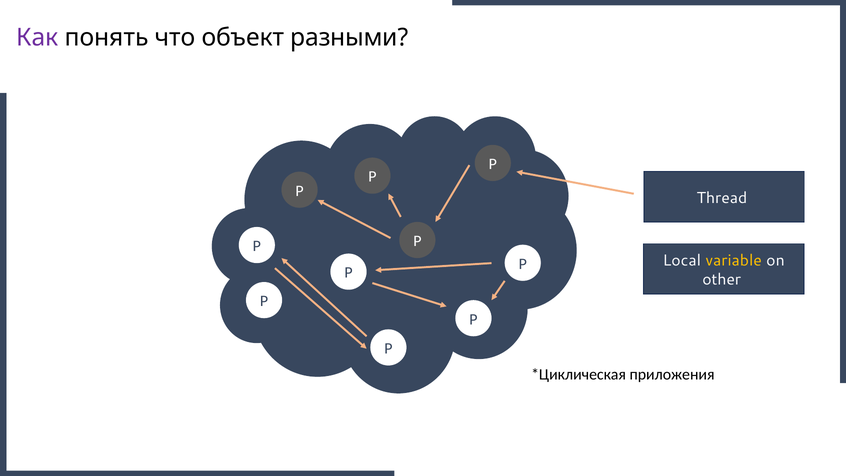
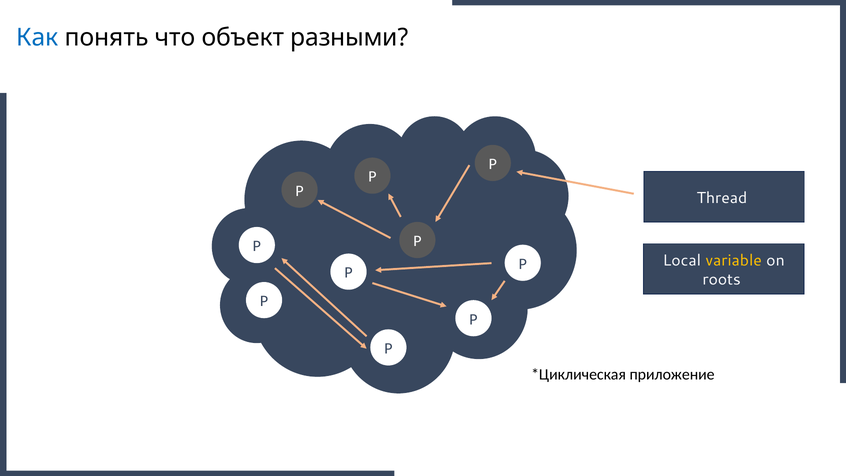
Как colour: purple -> blue
other: other -> roots
приложения: приложения -> приложение
